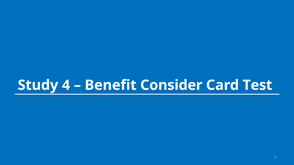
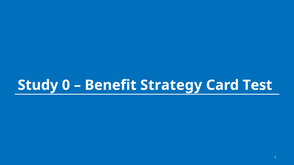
4: 4 -> 0
Consider: Consider -> Strategy
